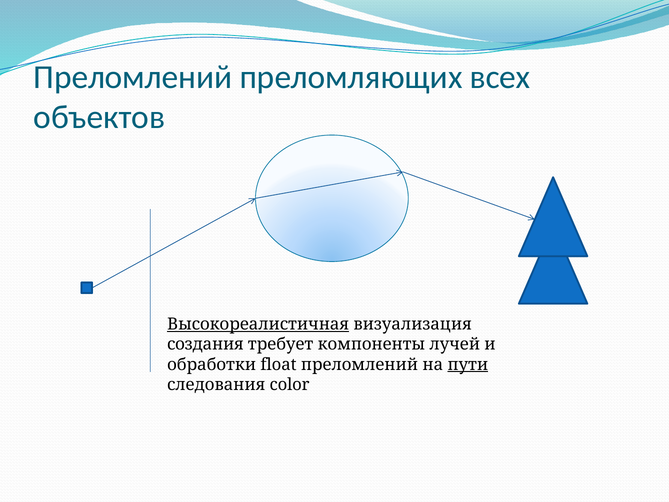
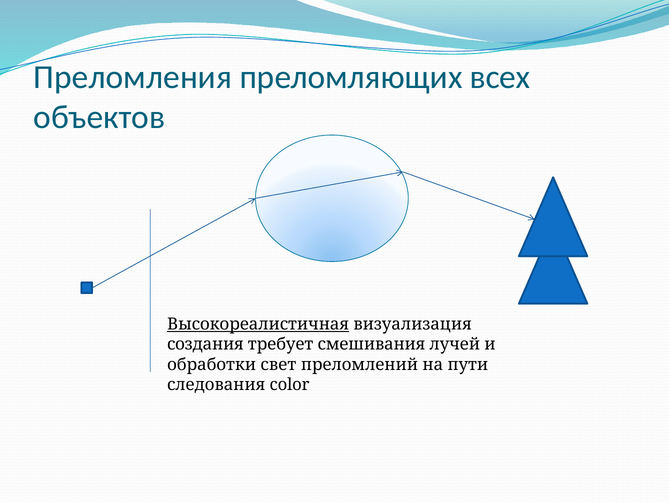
Преломлений at (133, 77): Преломлений -> Преломления
компоненты: компоненты -> смешивания
float: float -> свет
пути underline: present -> none
